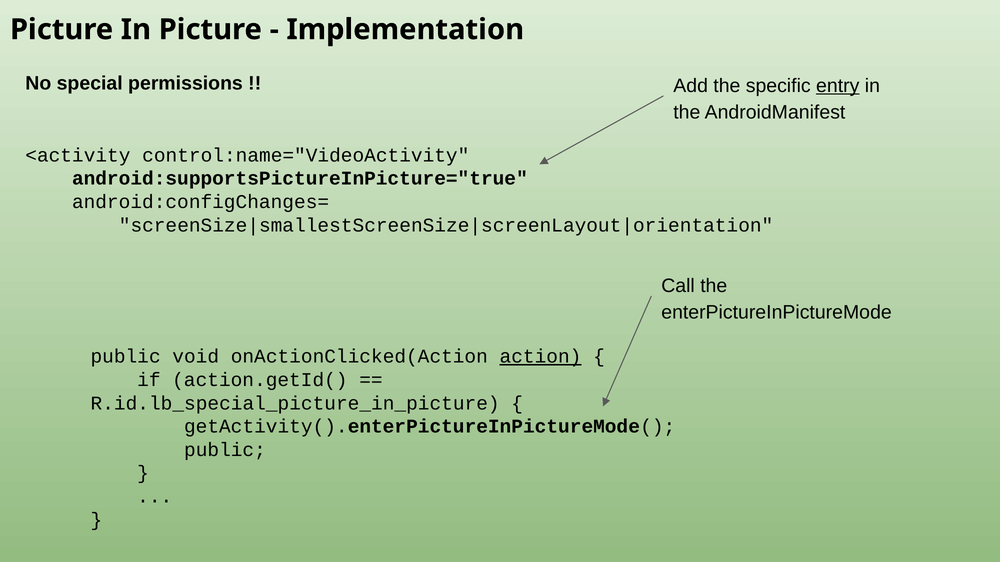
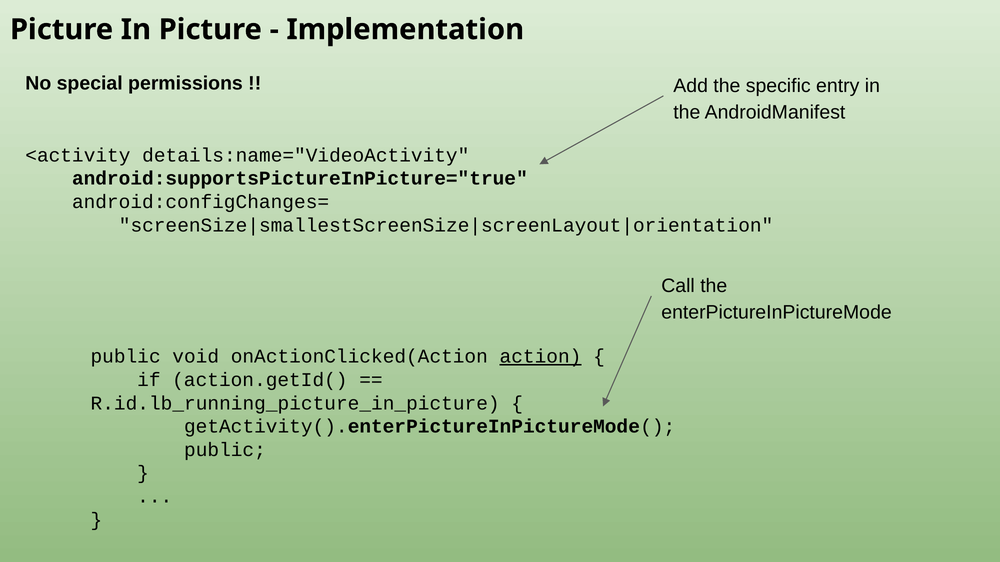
entry underline: present -> none
control:name="VideoActivity: control:name="VideoActivity -> details:name="VideoActivity
R.id.lb_special_picture_in_picture: R.id.lb_special_picture_in_picture -> R.id.lb_running_picture_in_picture
